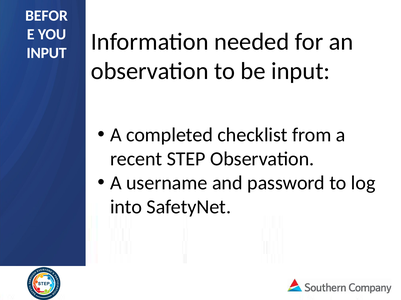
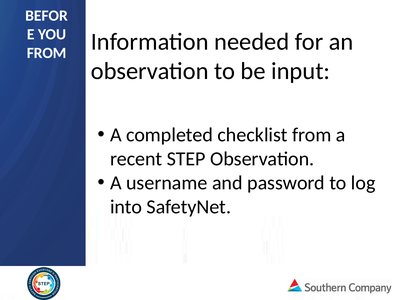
INPUT at (47, 53): INPUT -> FROM
